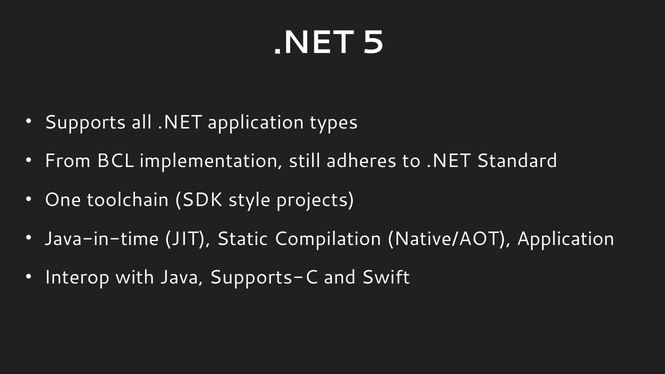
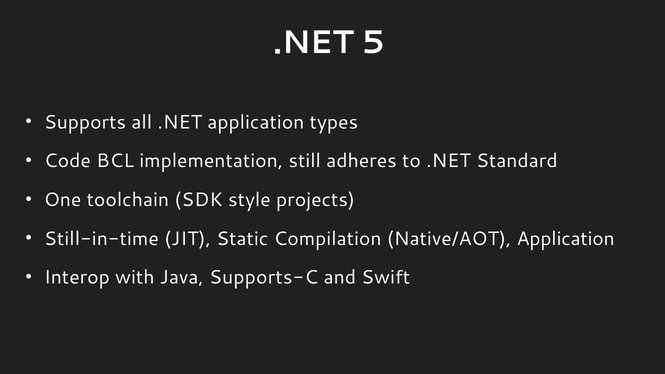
From: From -> Code
Java-in-time: Java-in-time -> Still-in-time
